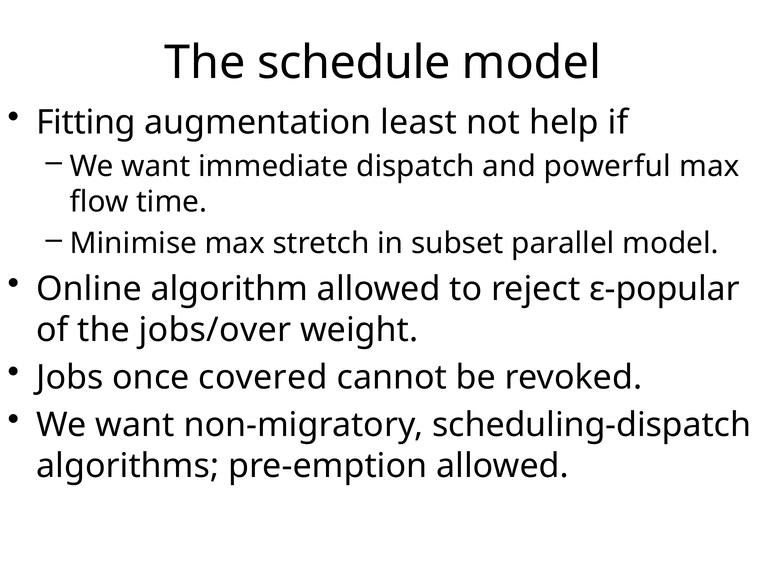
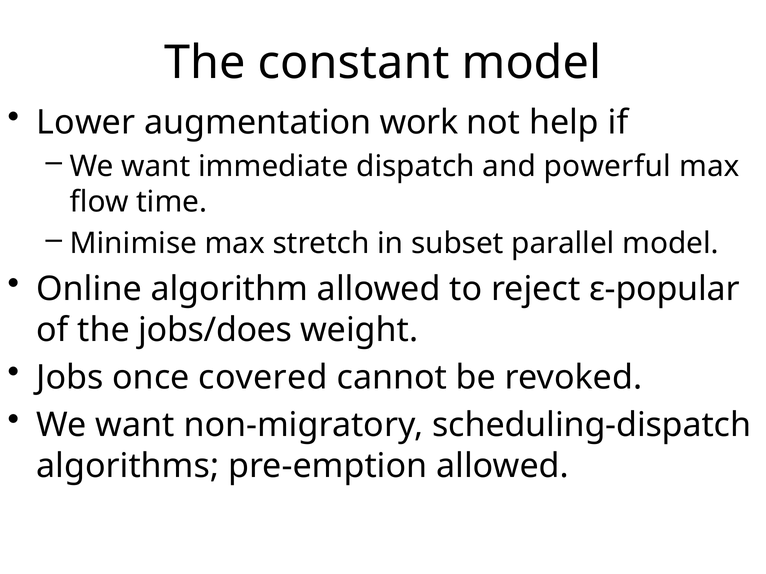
schedule: schedule -> constant
Fitting: Fitting -> Lower
least: least -> work
jobs/over: jobs/over -> jobs/does
